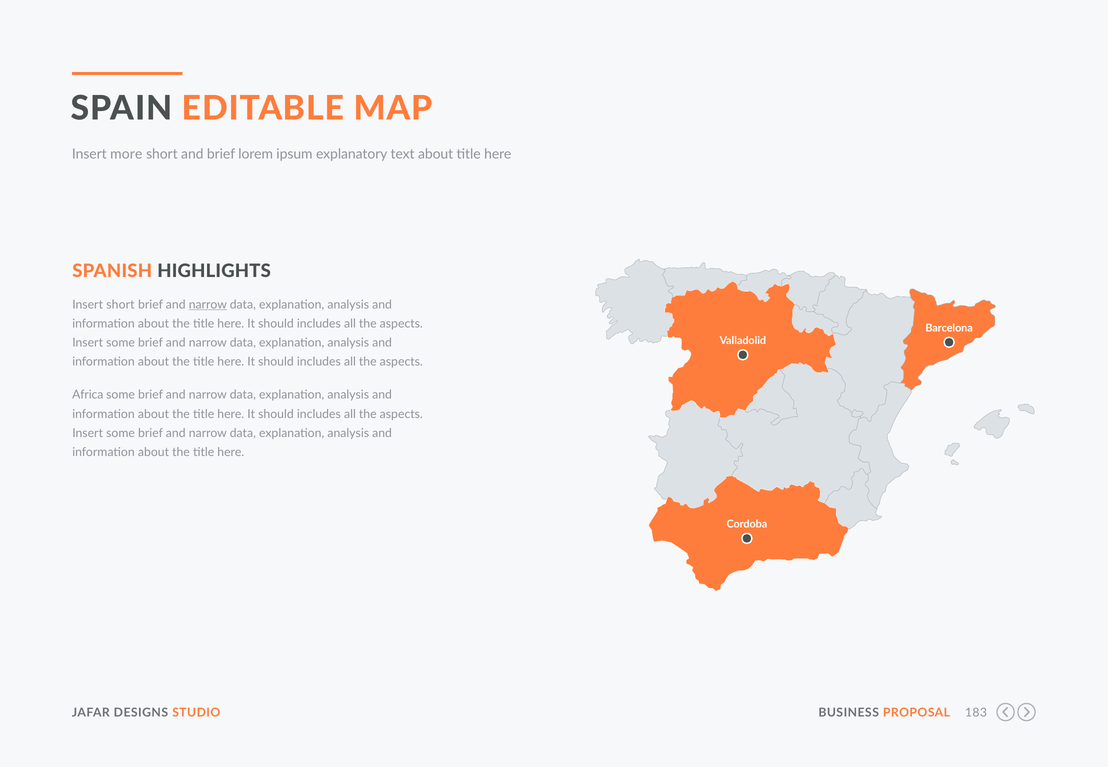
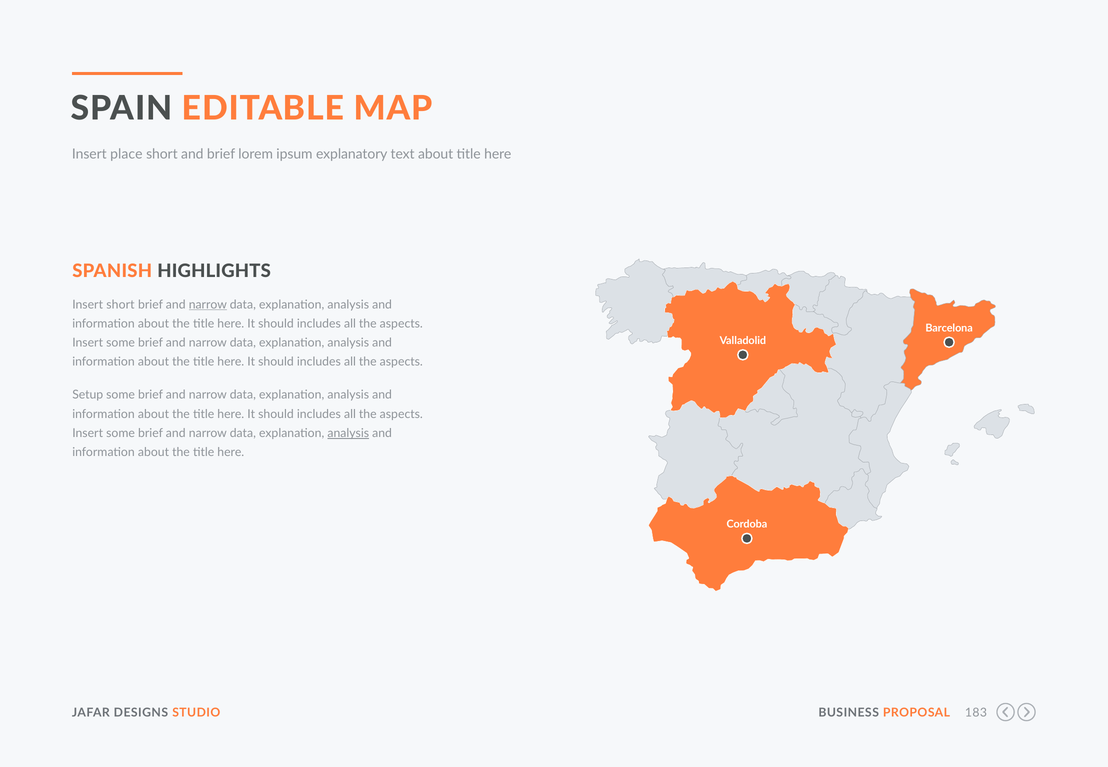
more: more -> place
Africa: Africa -> Setup
analysis at (348, 433) underline: none -> present
